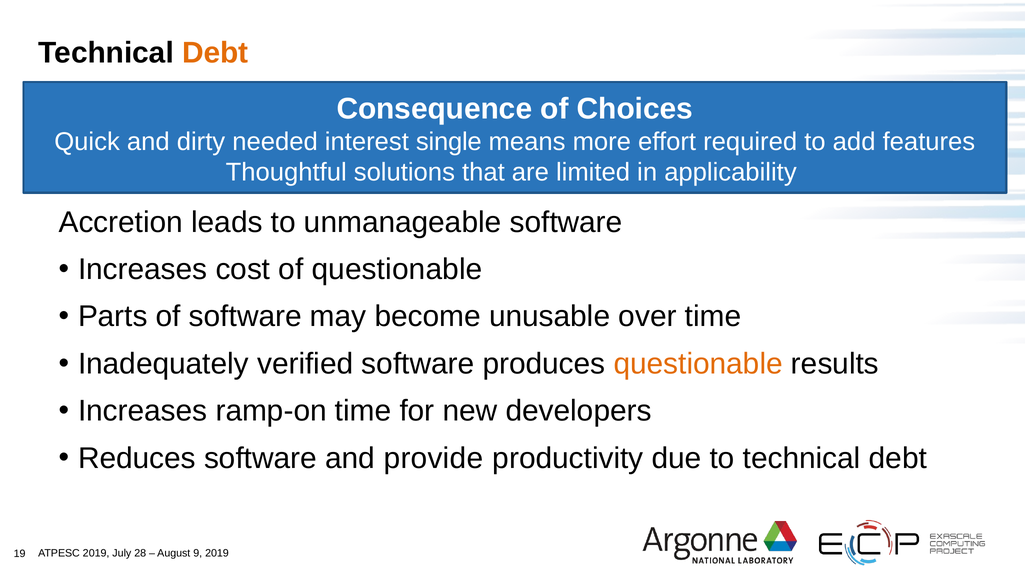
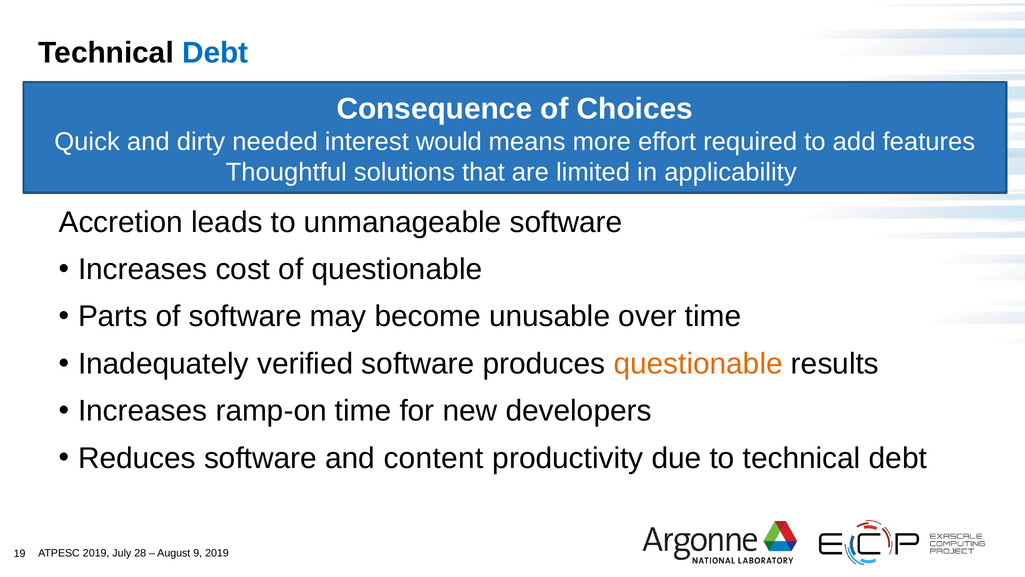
Debt at (215, 53) colour: orange -> blue
single: single -> would
provide: provide -> content
